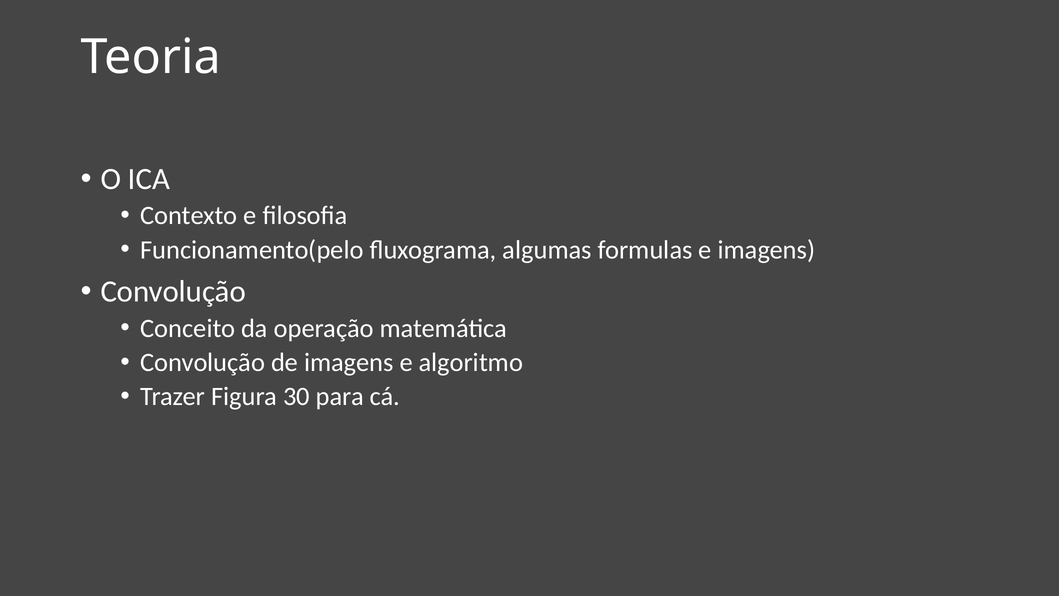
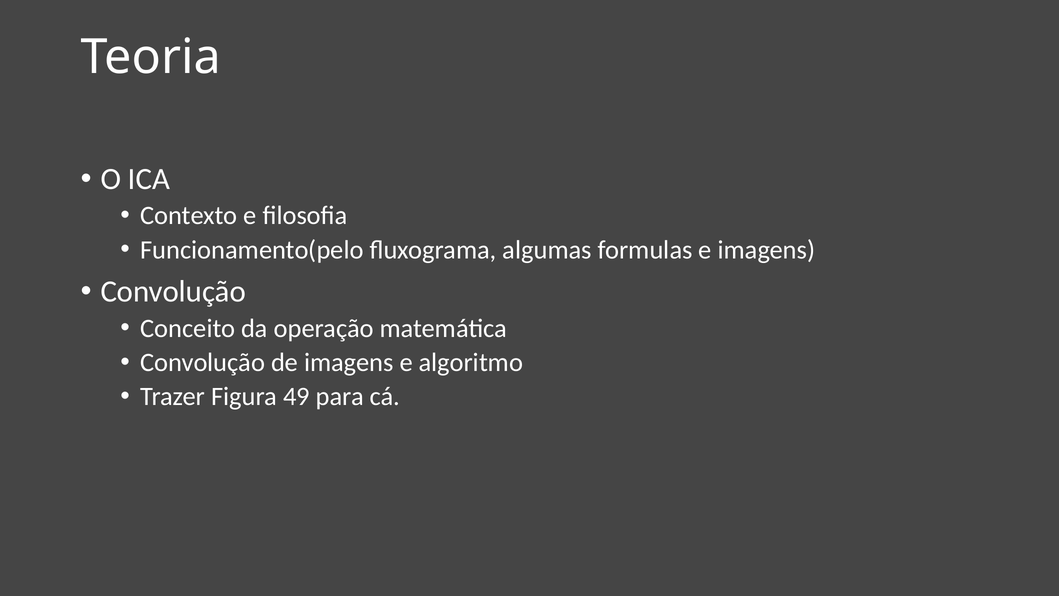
30: 30 -> 49
